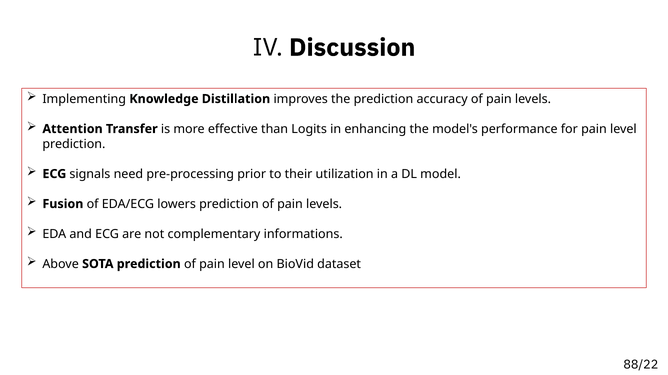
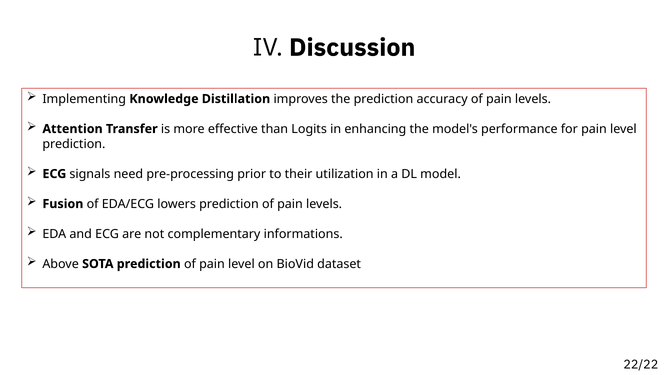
88/22: 88/22 -> 22/22
